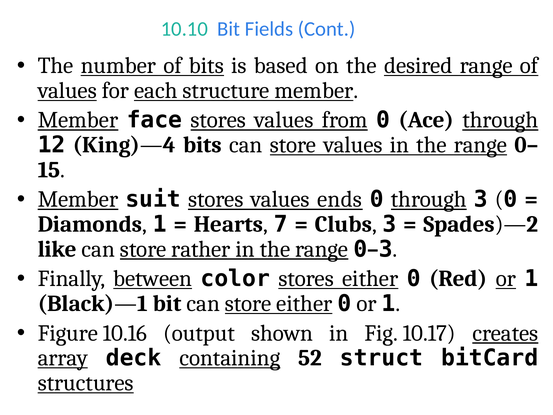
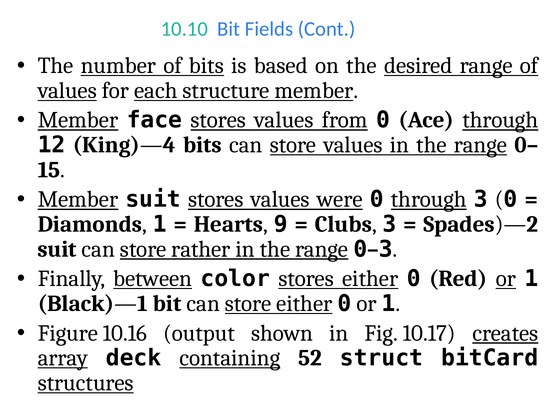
ends: ends -> were
7: 7 -> 9
like at (57, 249): like -> suit
